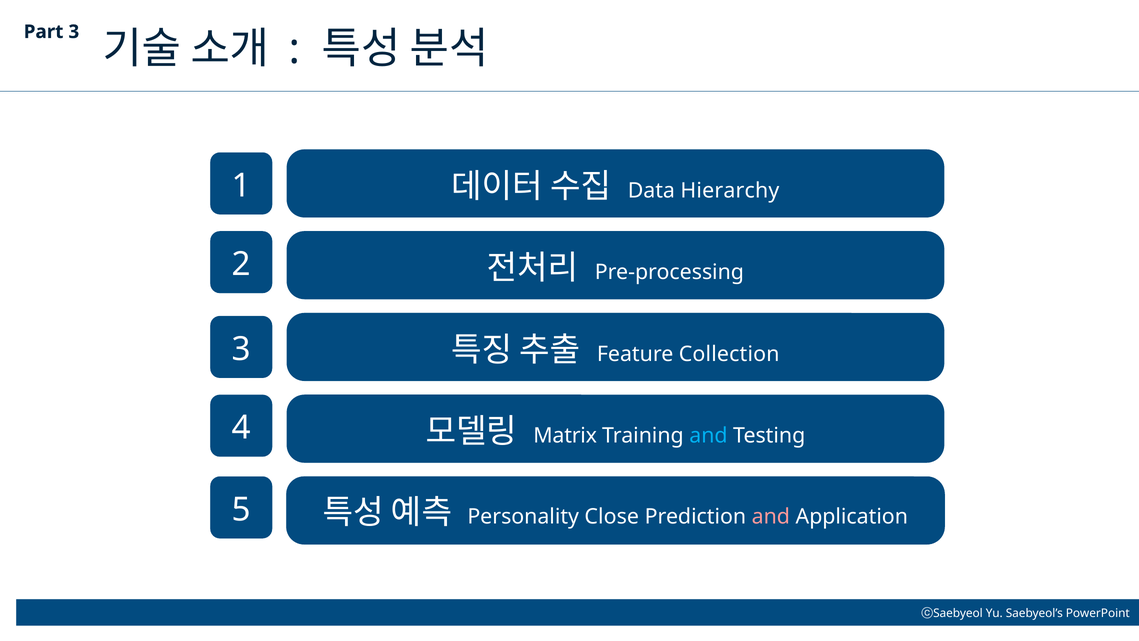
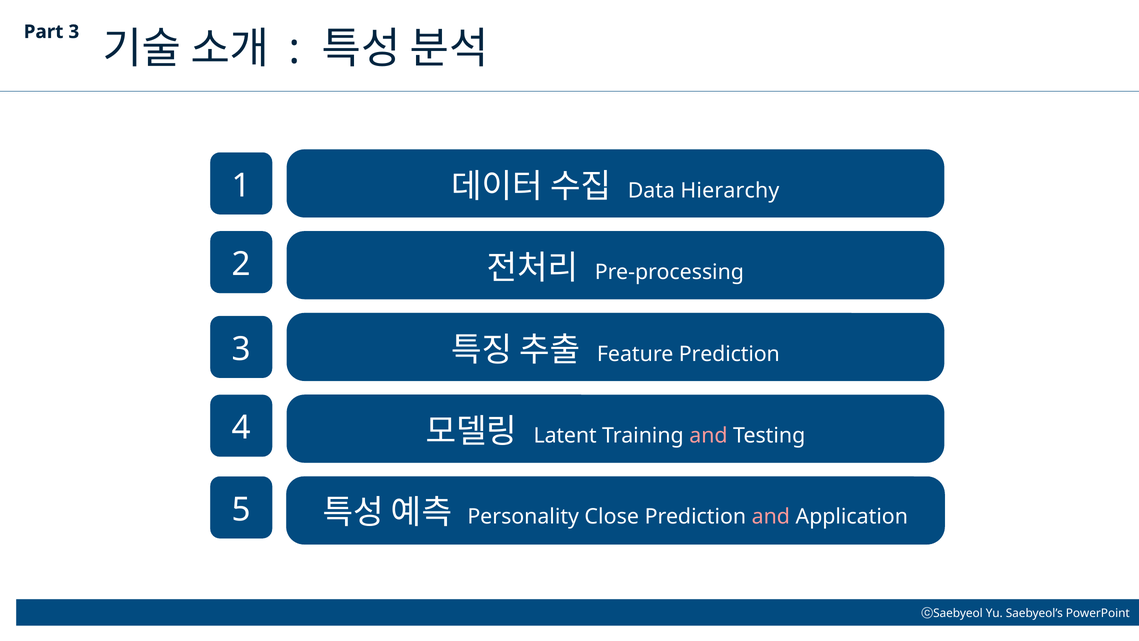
Feature Collection: Collection -> Prediction
Matrix: Matrix -> Latent
and at (708, 436) colour: light blue -> pink
